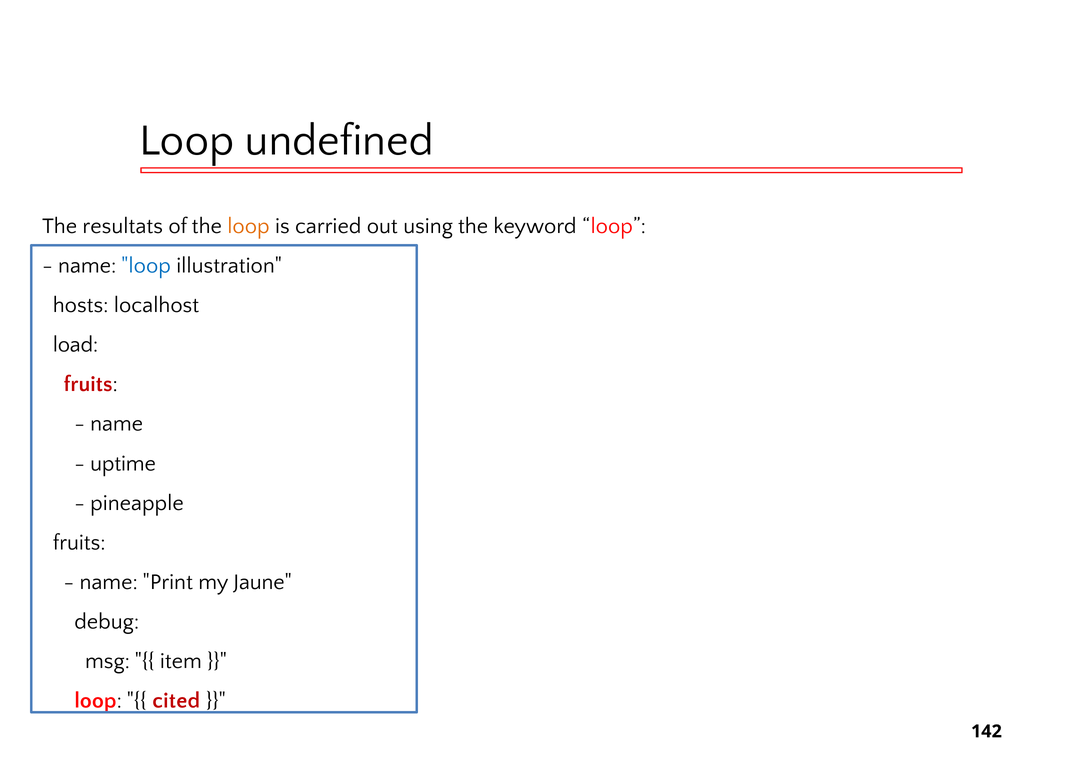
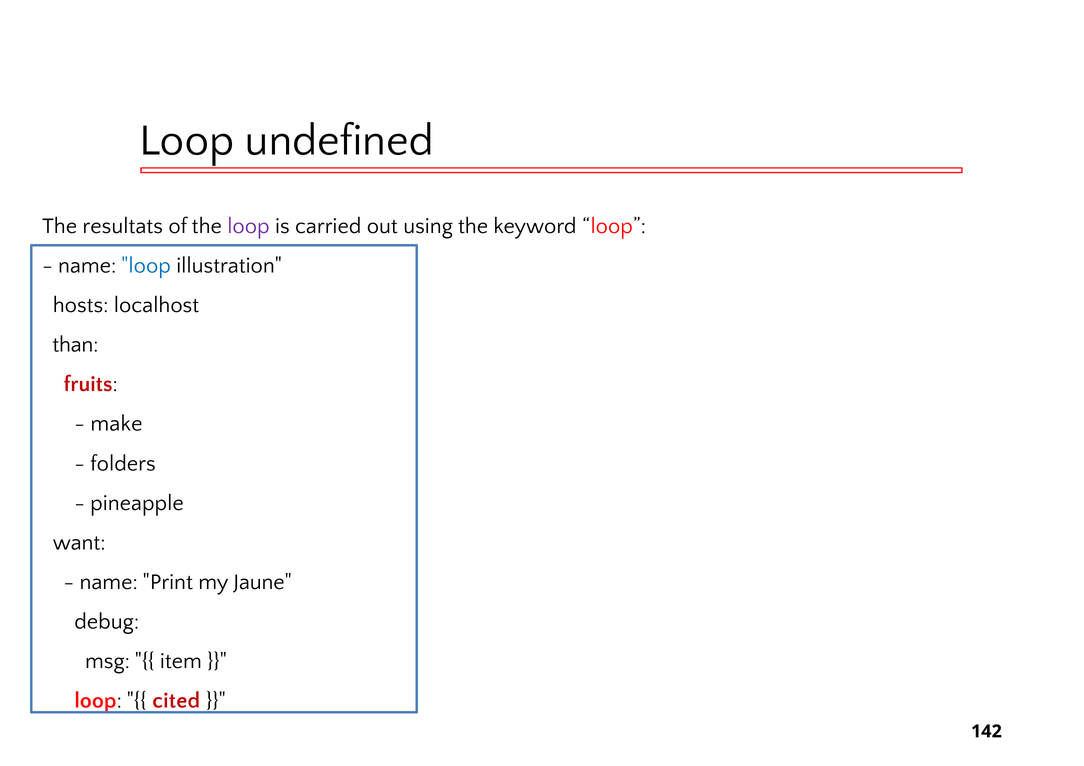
loop at (248, 226) colour: orange -> purple
load: load -> than
name at (117, 424): name -> make
uptime: uptime -> folders
fruits at (79, 542): fruits -> want
